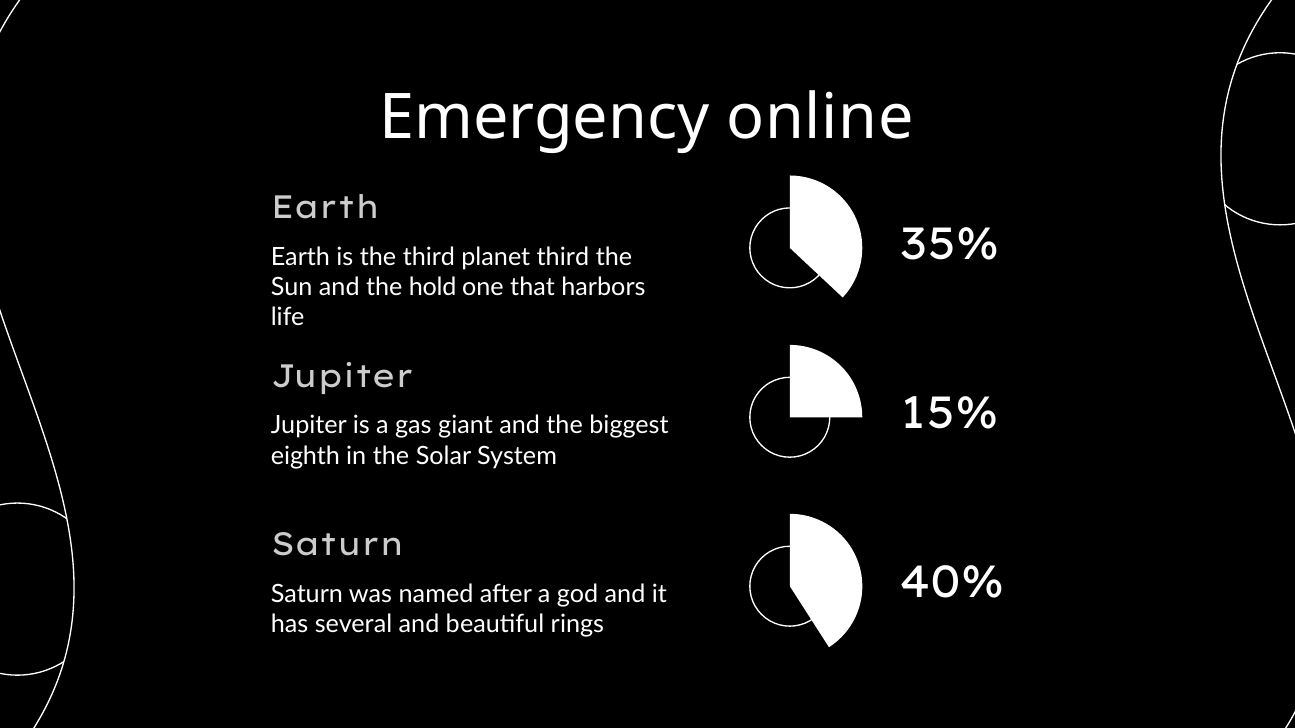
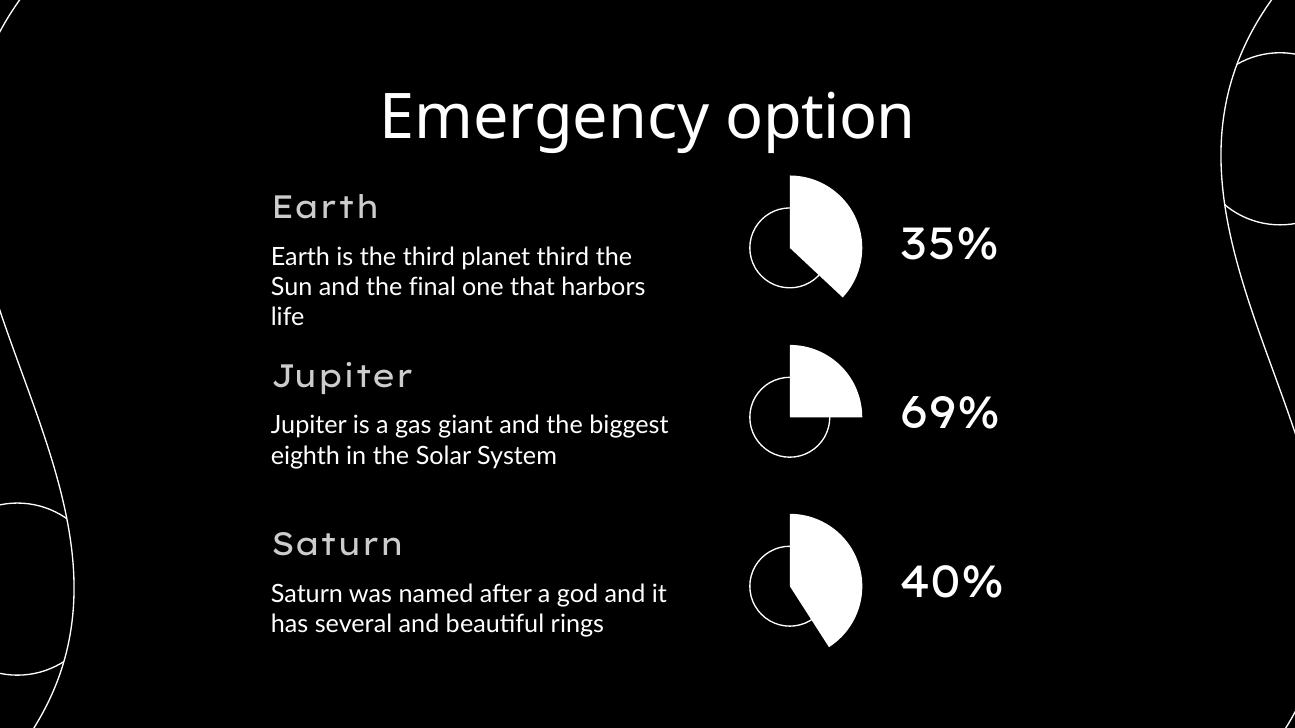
online: online -> option
hold: hold -> final
15%: 15% -> 69%
